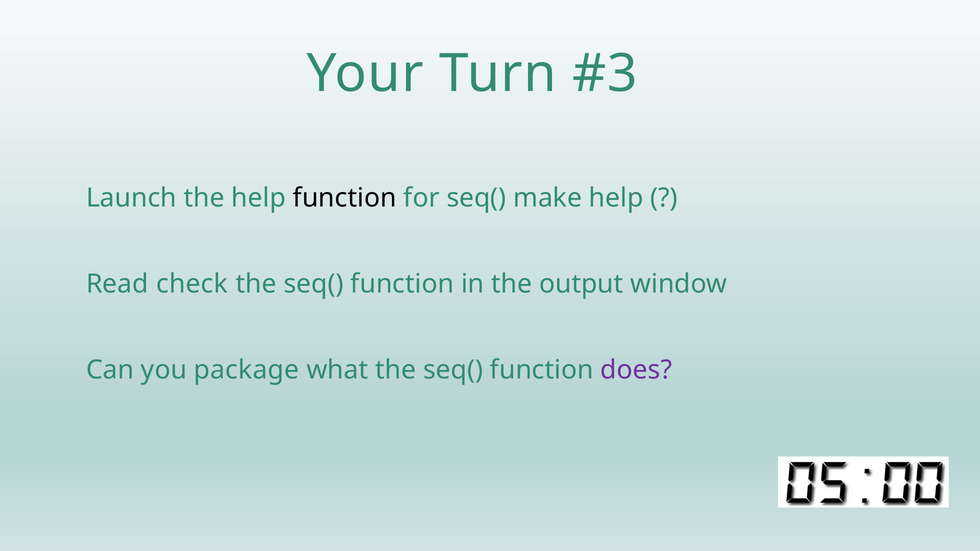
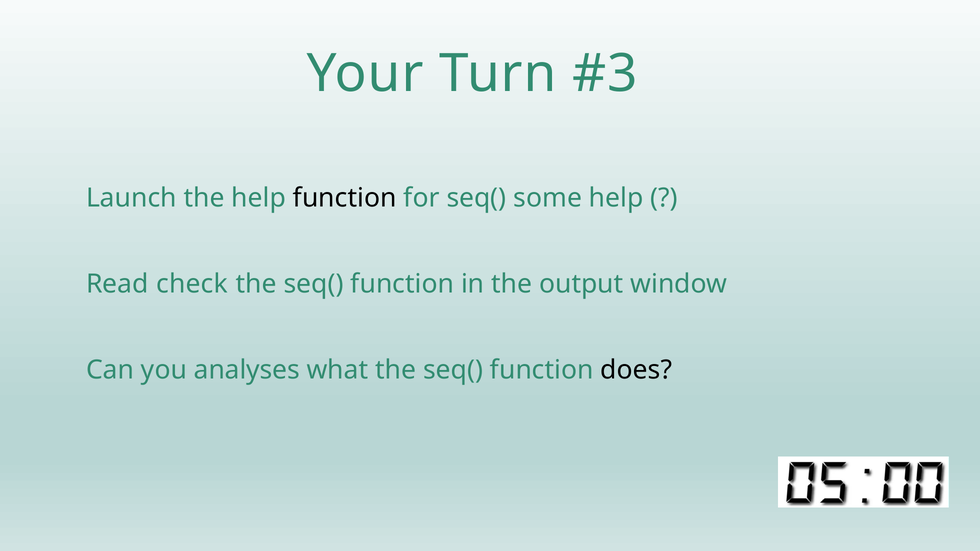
make: make -> some
package: package -> analyses
does colour: purple -> black
